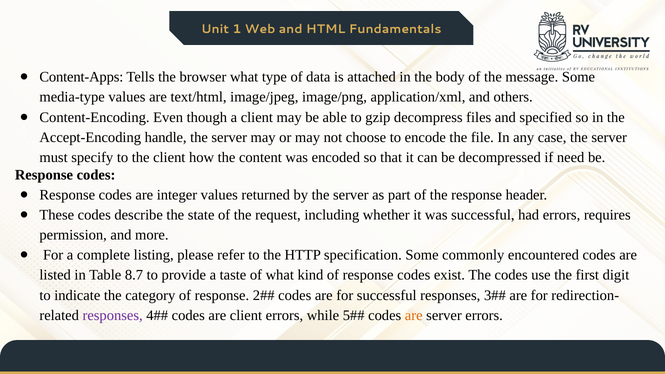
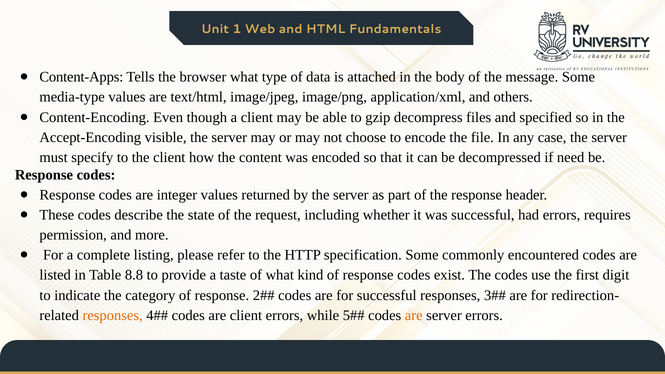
handle: handle -> visible
8.7: 8.7 -> 8.8
responses at (113, 315) colour: purple -> orange
